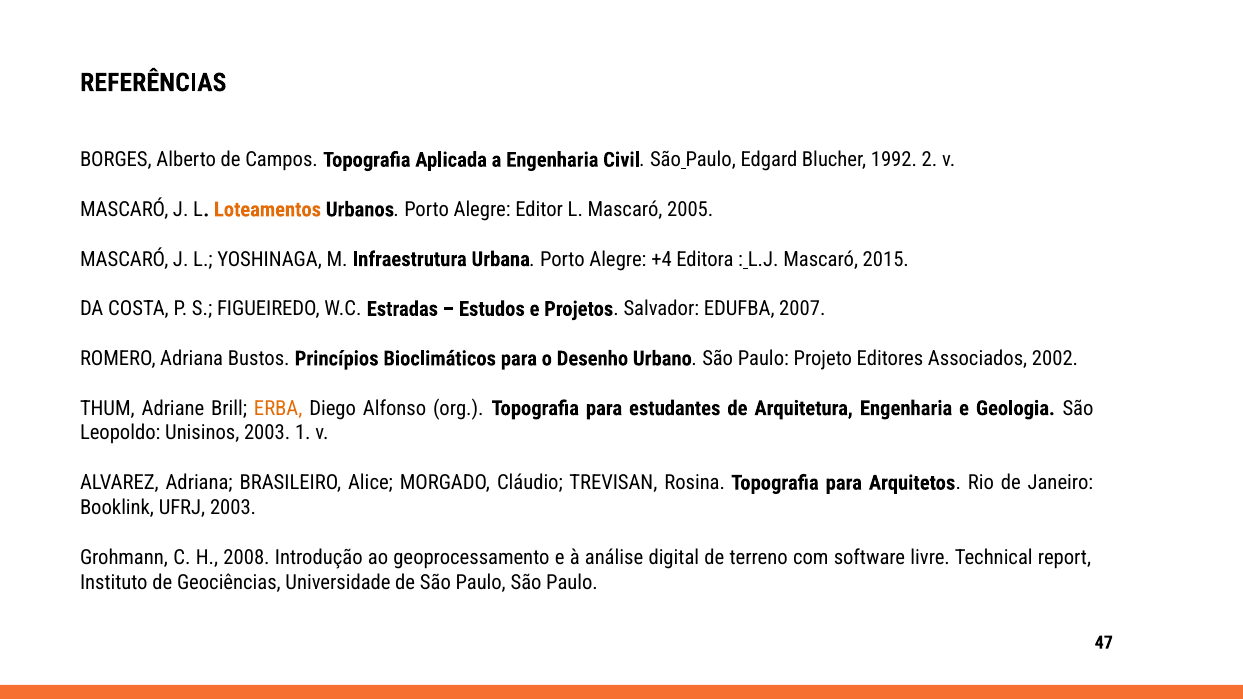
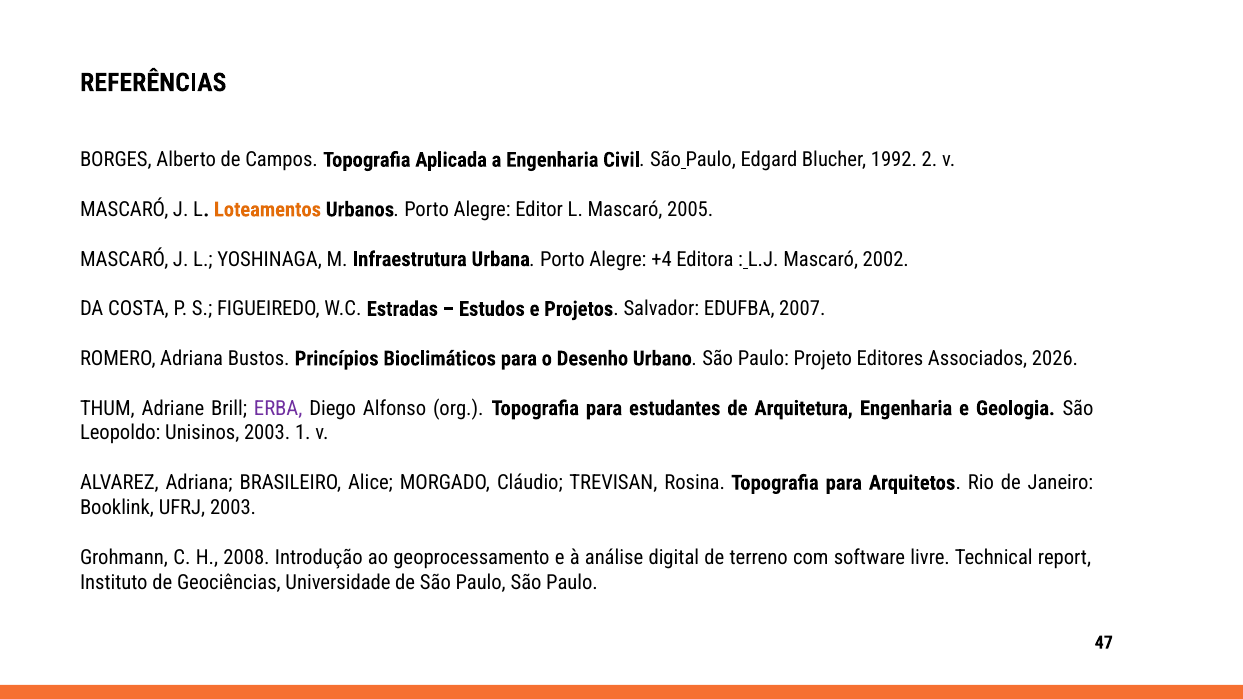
2015: 2015 -> 2002
2002: 2002 -> 2026
ERBA colour: orange -> purple
